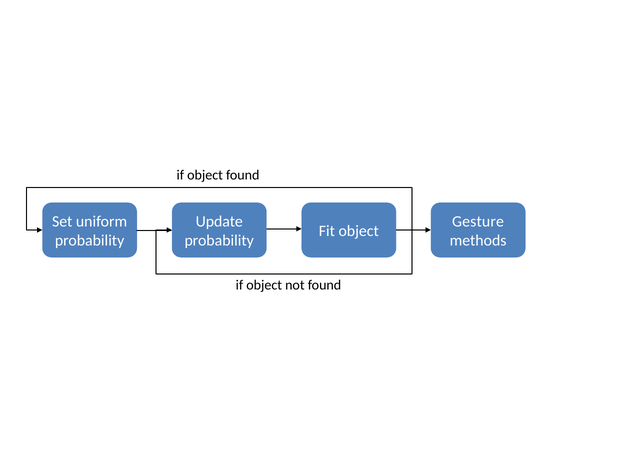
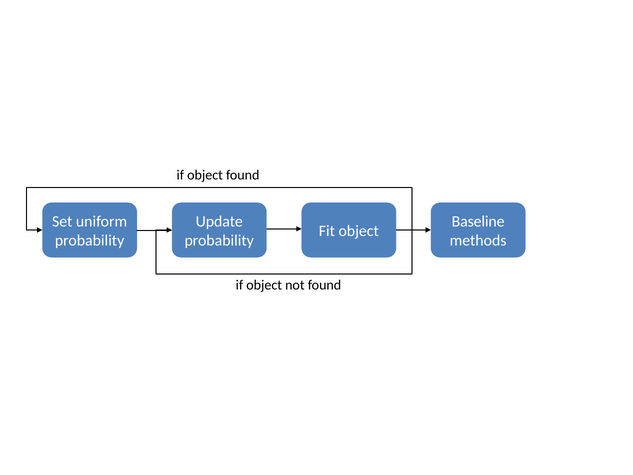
Gesture: Gesture -> Baseline
